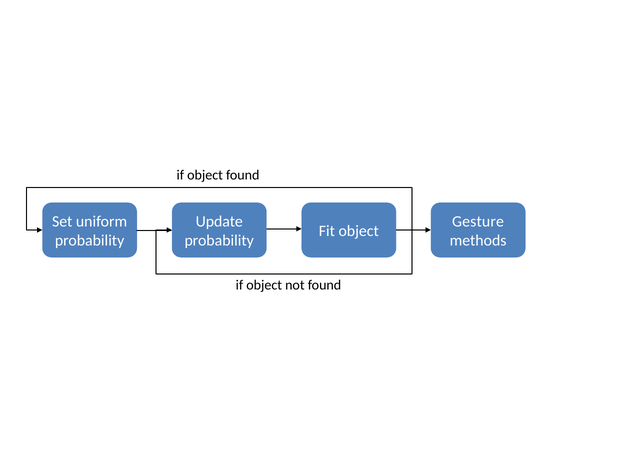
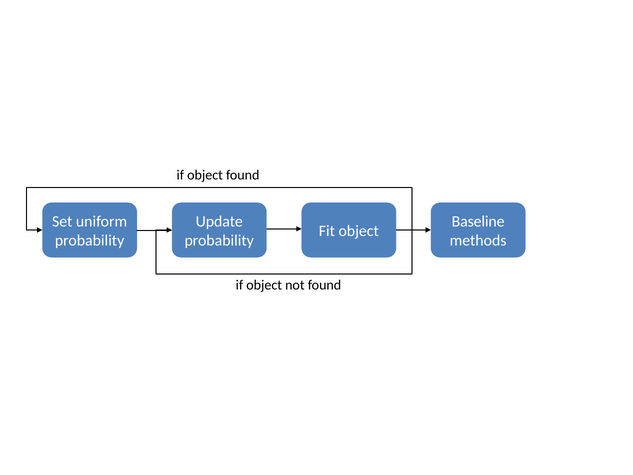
Gesture: Gesture -> Baseline
